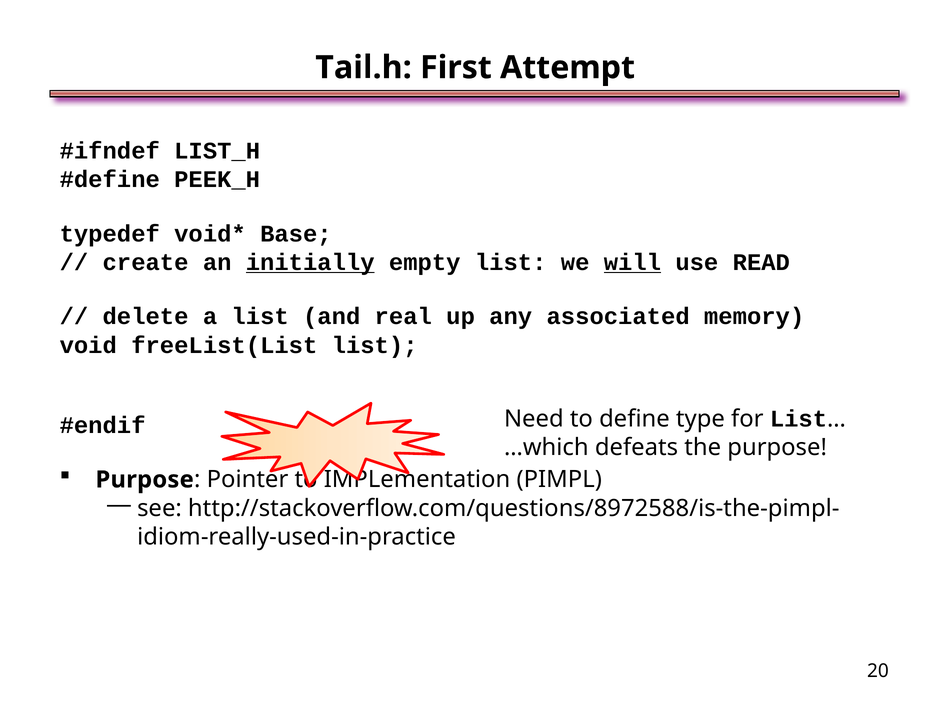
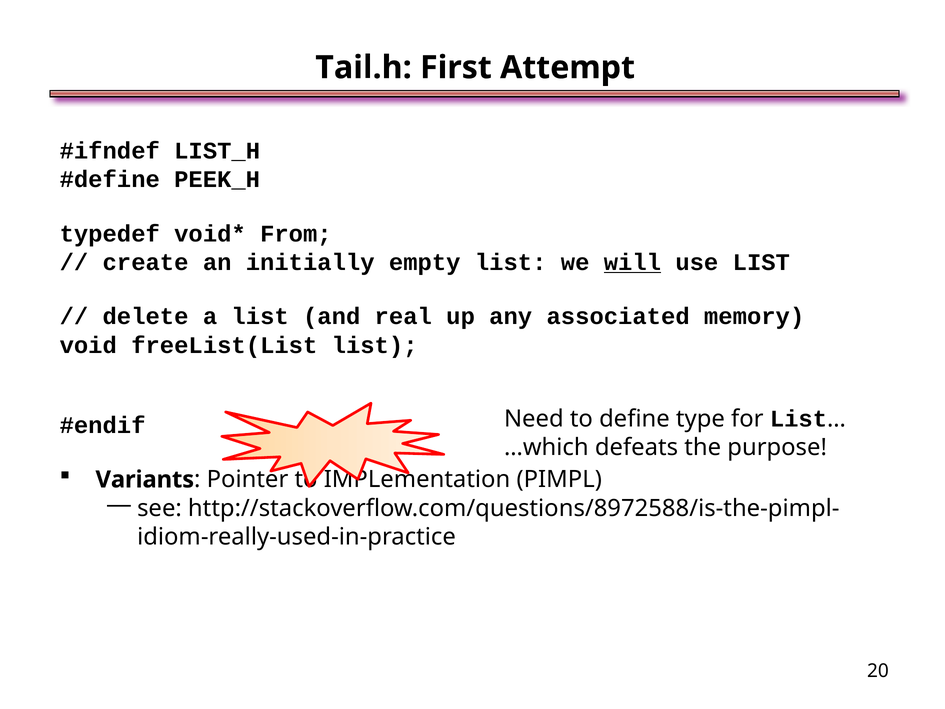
Base: Base -> From
initially underline: present -> none
use READ: READ -> LIST
Purpose at (145, 479): Purpose -> Variants
